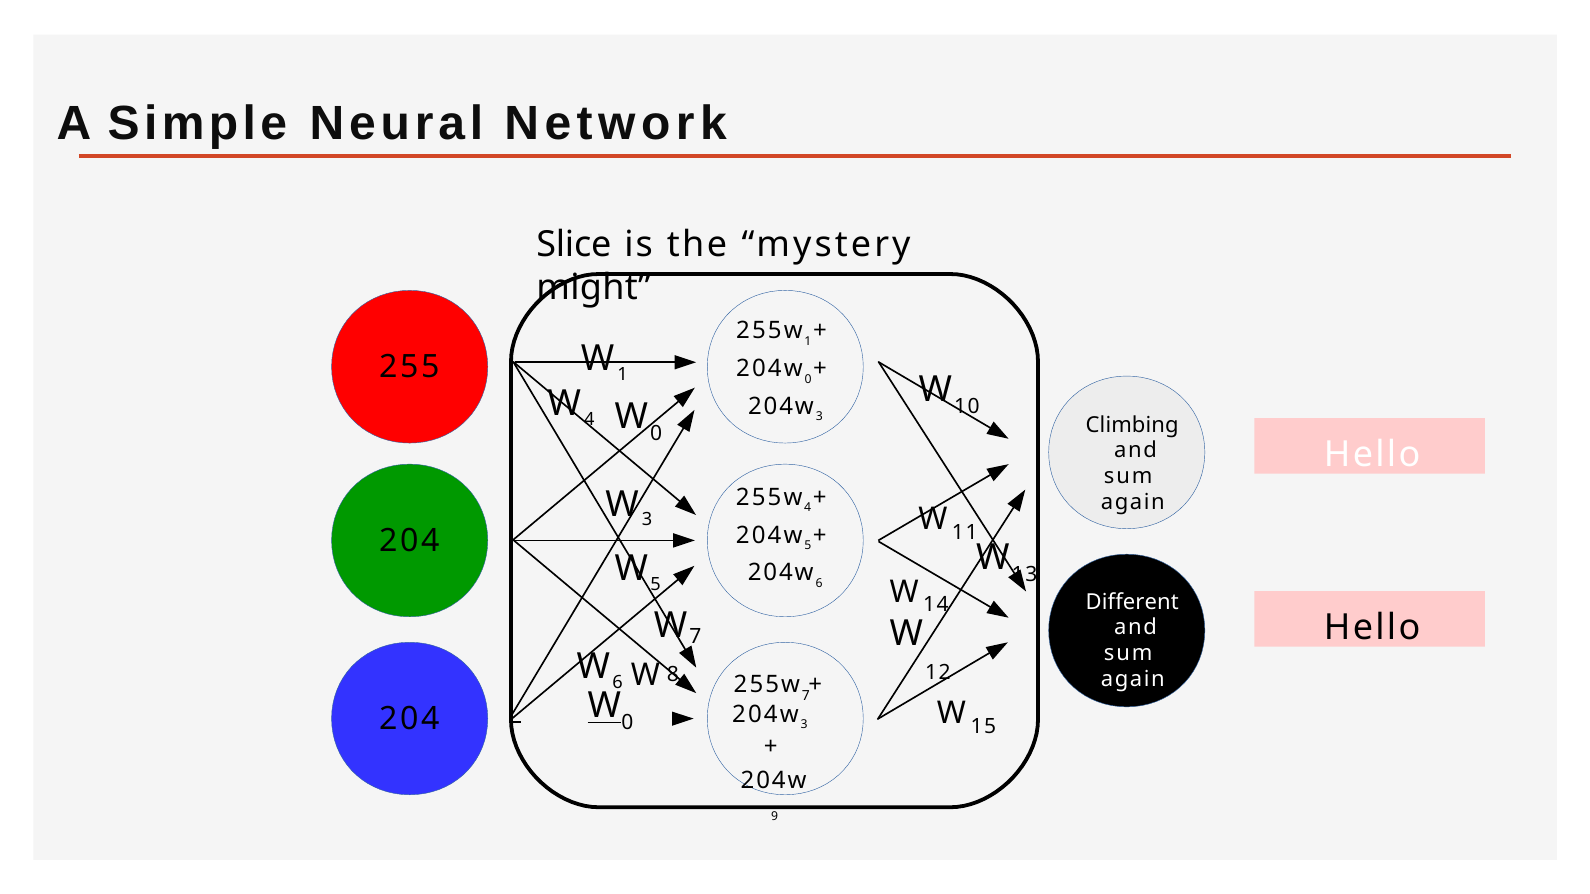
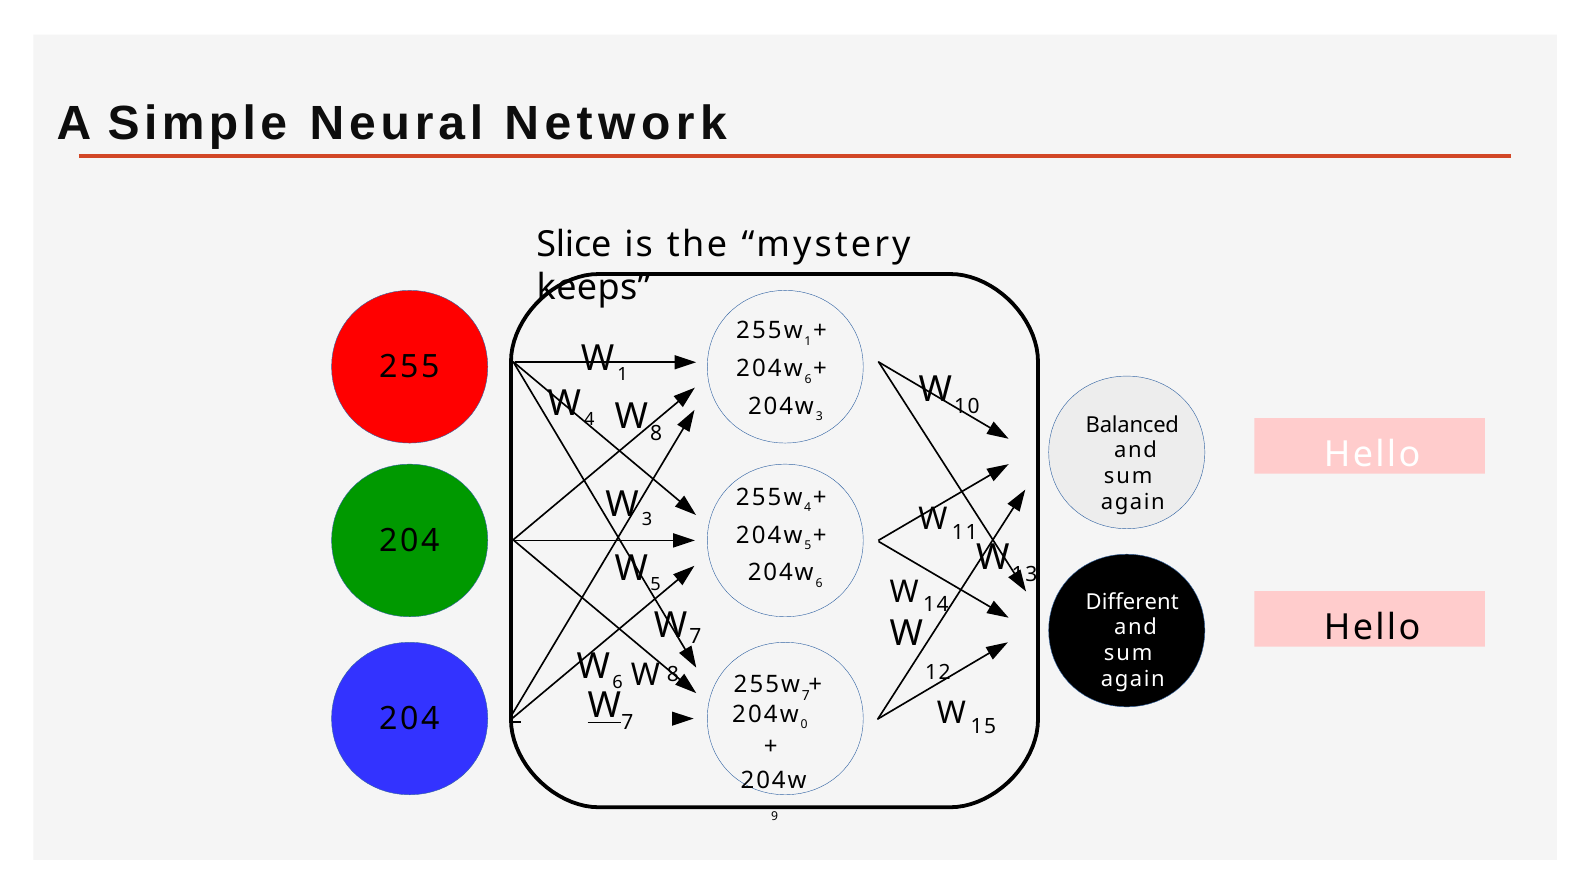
might: might -> keeps
0 at (808, 379): 0 -> 6
0 at (656, 433): 0 -> 8
Climbing: Climbing -> Balanced
0 at (627, 723): 0 -> 7
3 at (804, 725): 3 -> 0
